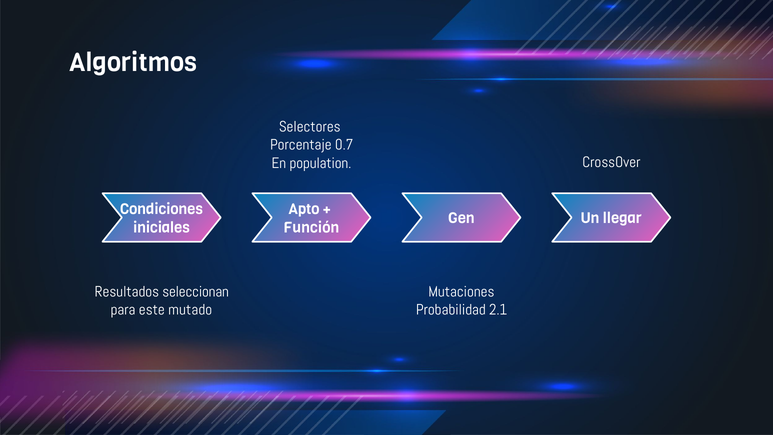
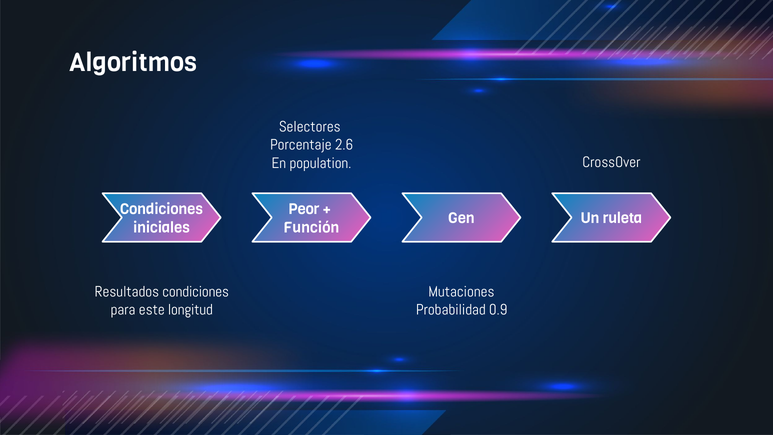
0.7: 0.7 -> 2.6
Apto: Apto -> Peor
llegar: llegar -> ruleta
Resultados seleccionan: seleccionan -> condiciones
mutado: mutado -> longitud
2.1: 2.1 -> 0.9
